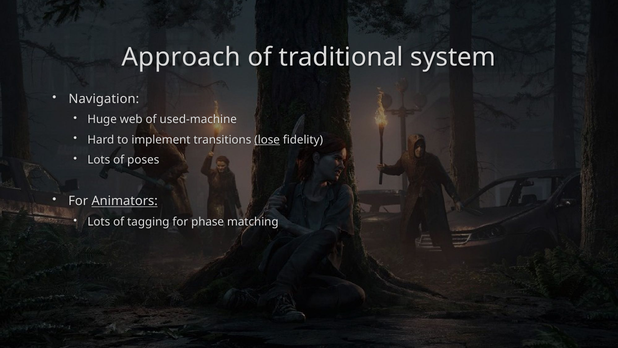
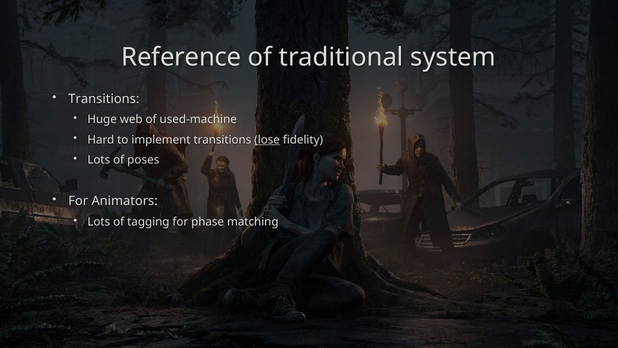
Approach: Approach -> Reference
Navigation at (104, 99): Navigation -> Transitions
Animators underline: present -> none
